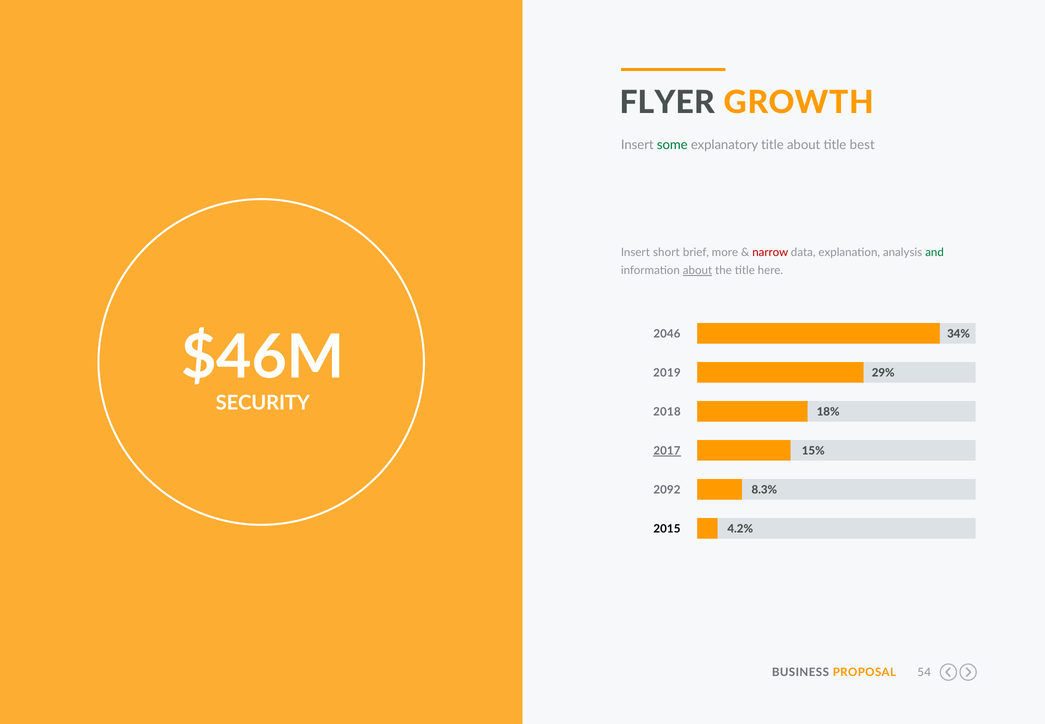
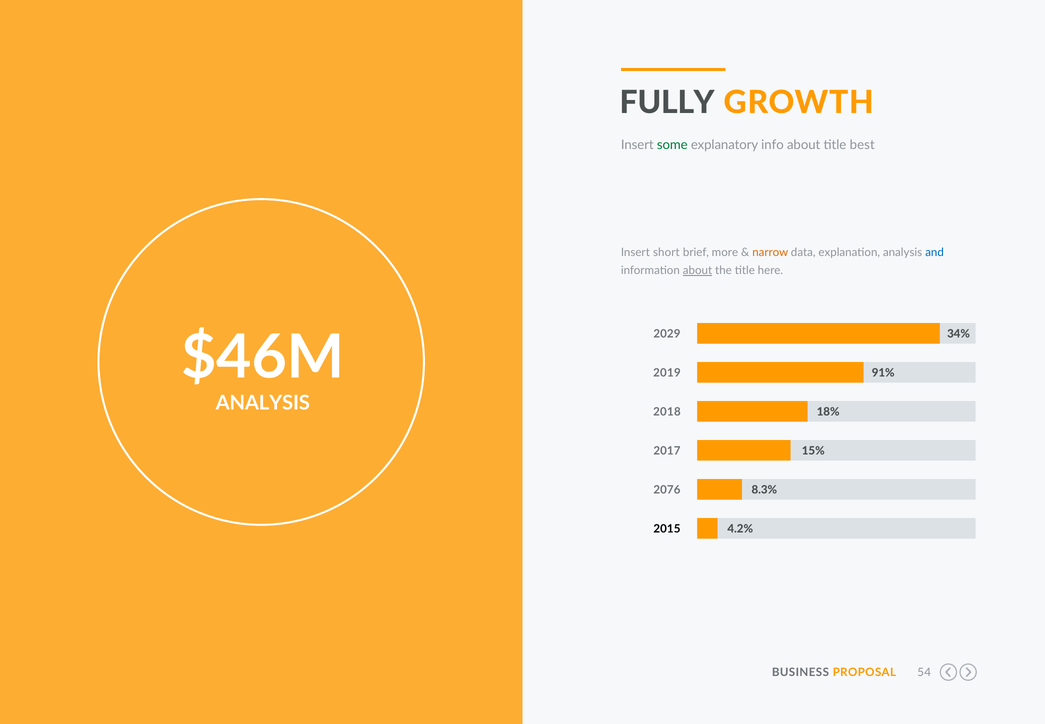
FLYER: FLYER -> FULLY
explanatory title: title -> info
narrow colour: red -> orange
and colour: green -> blue
2046: 2046 -> 2029
29%: 29% -> 91%
SECURITY at (263, 403): SECURITY -> ANALYSIS
2017 underline: present -> none
2092: 2092 -> 2076
